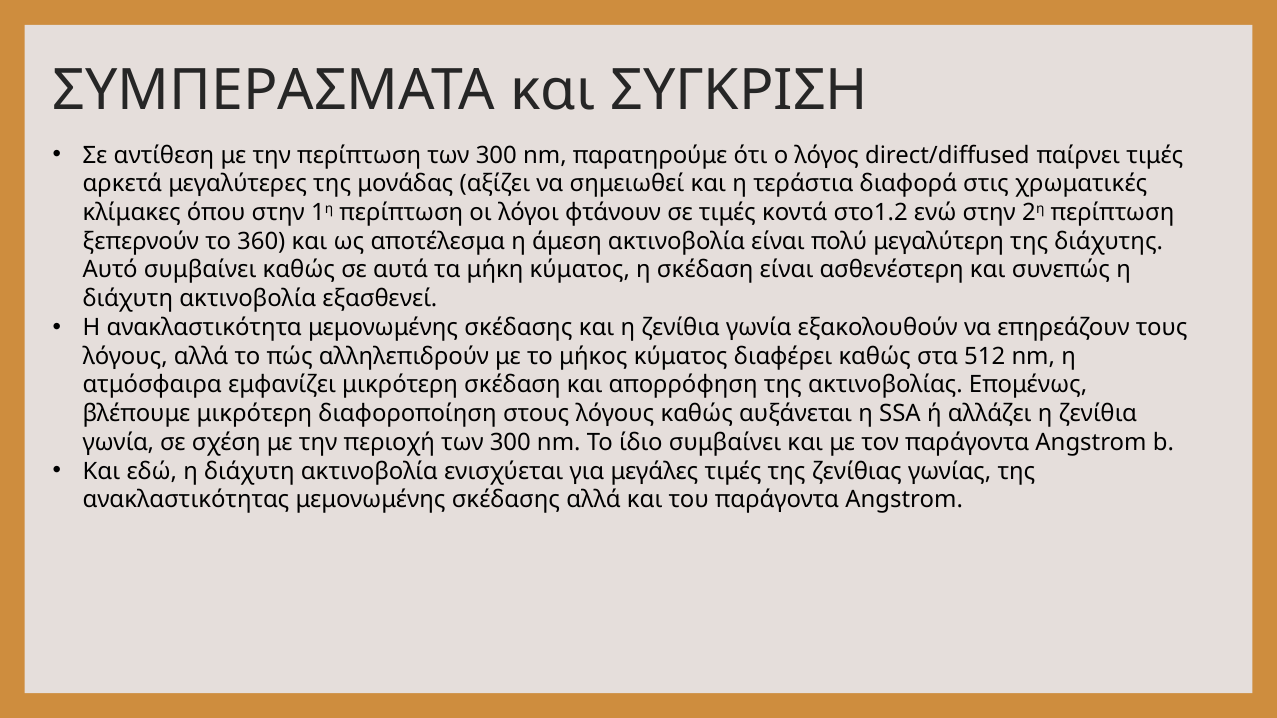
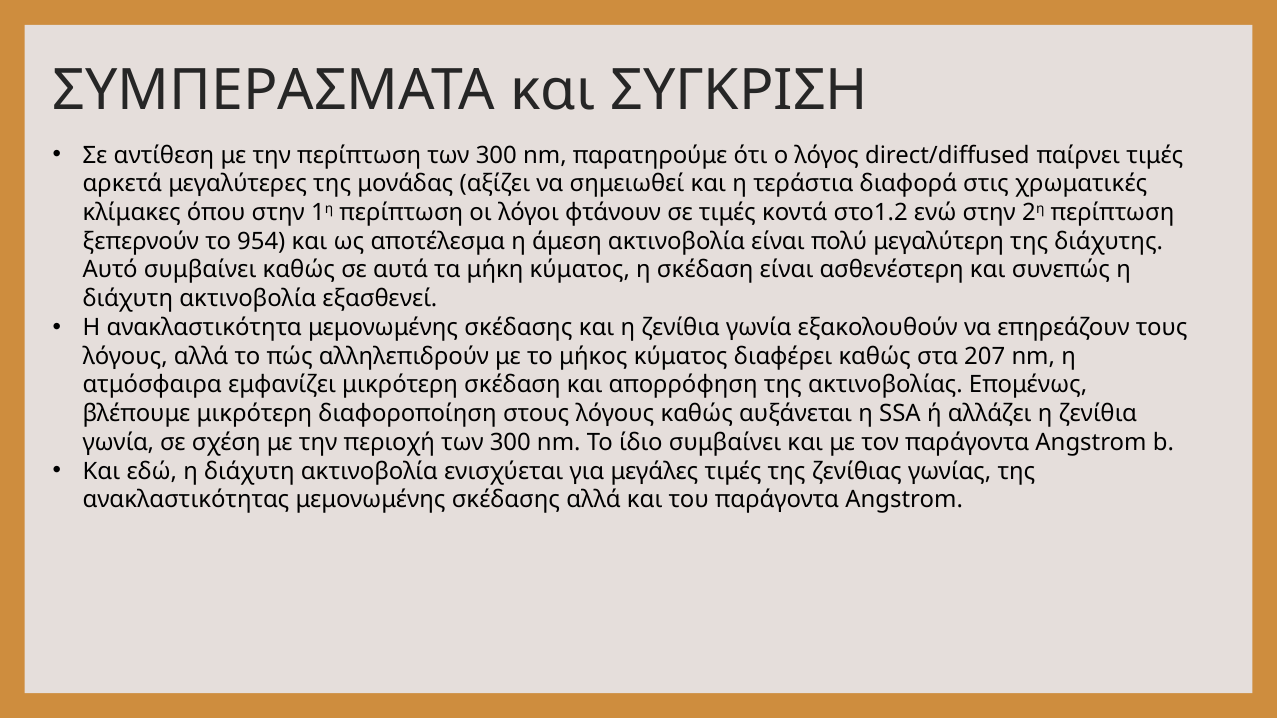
360: 360 -> 954
512: 512 -> 207
